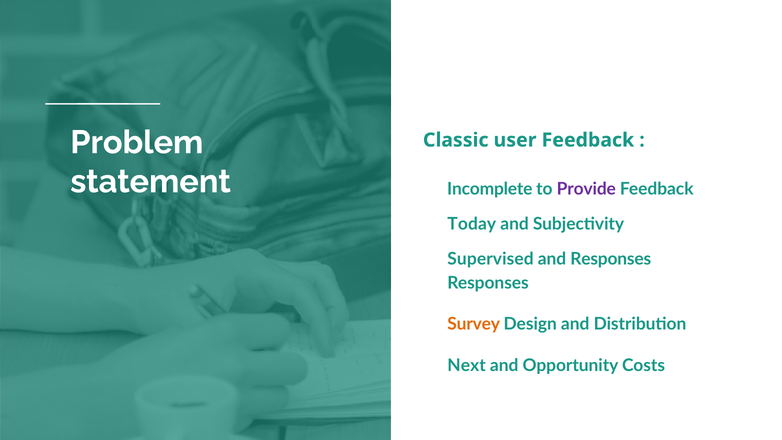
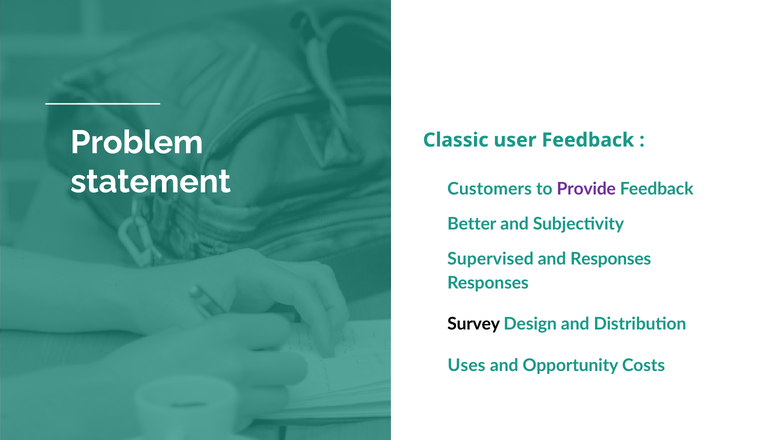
Incomplete: Incomplete -> Customers
Today: Today -> Better
Survey colour: orange -> black
Next: Next -> Uses
